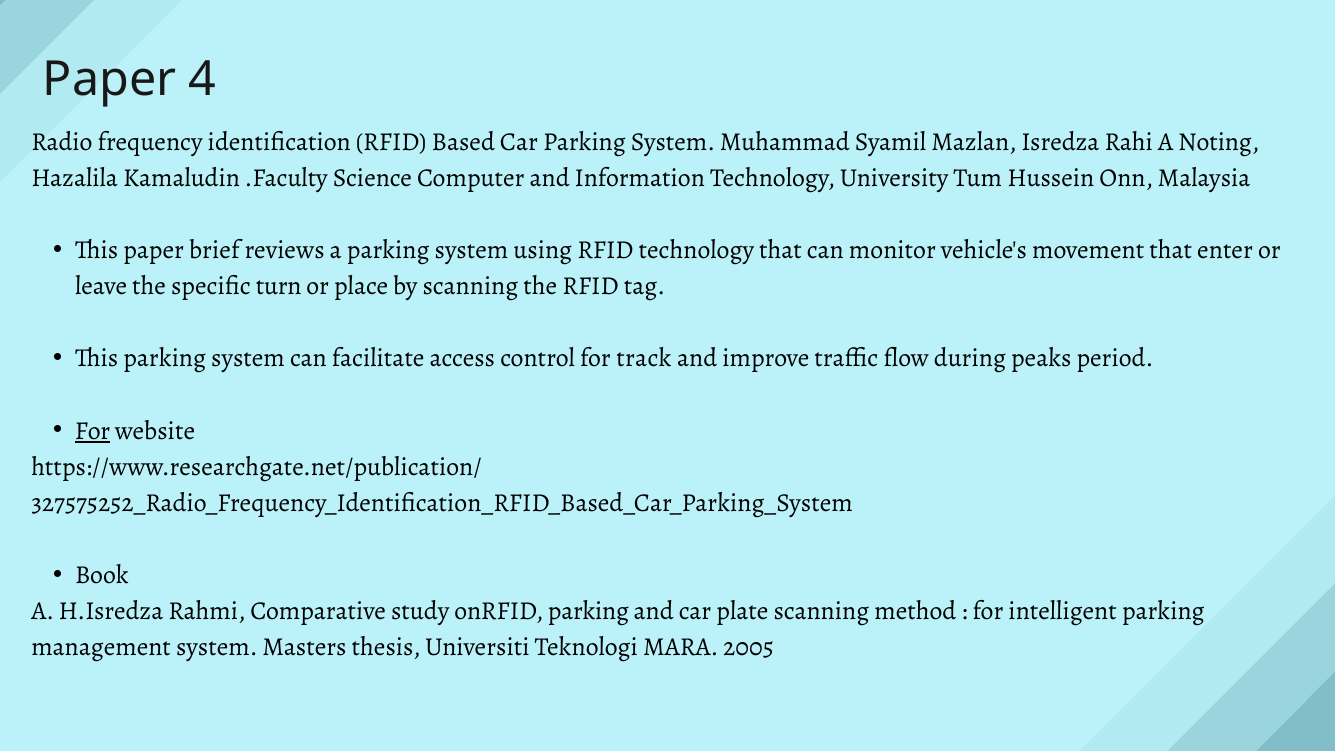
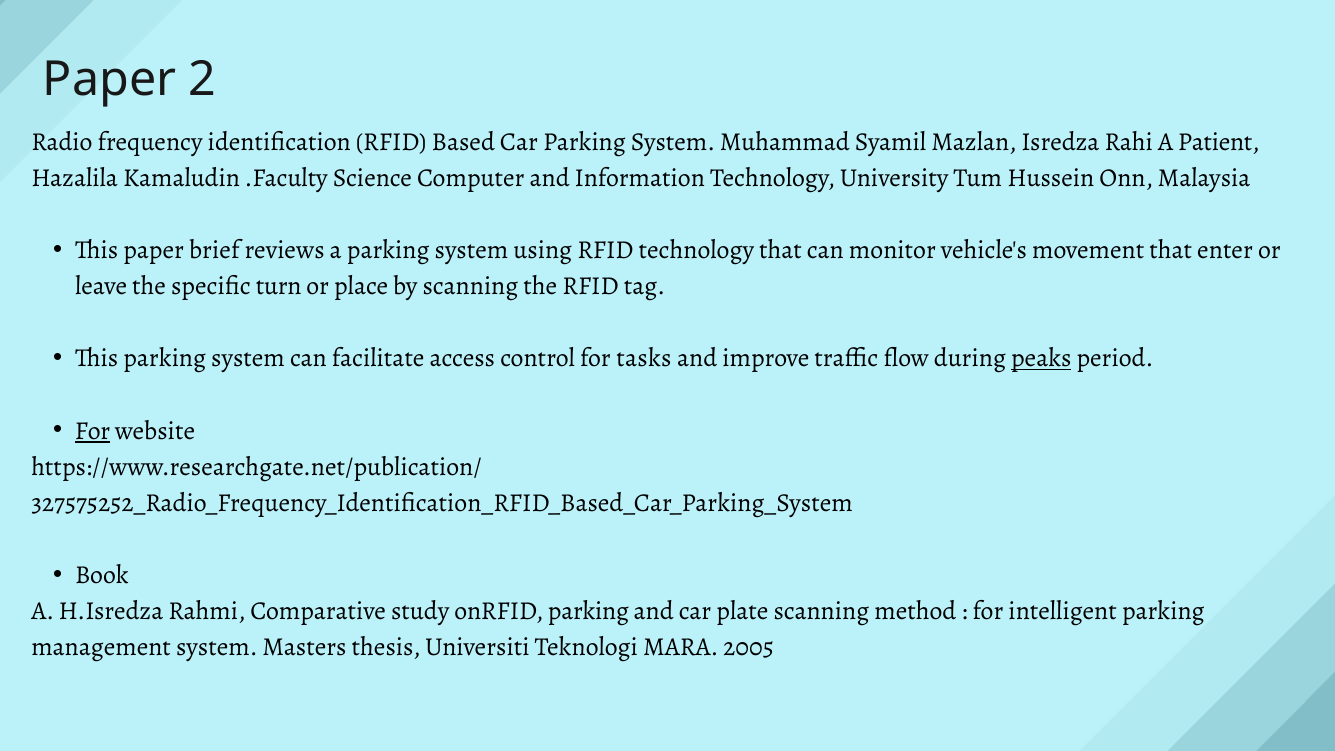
4: 4 -> 2
Noting: Noting -> Patient
track: track -> tasks
peaks underline: none -> present
